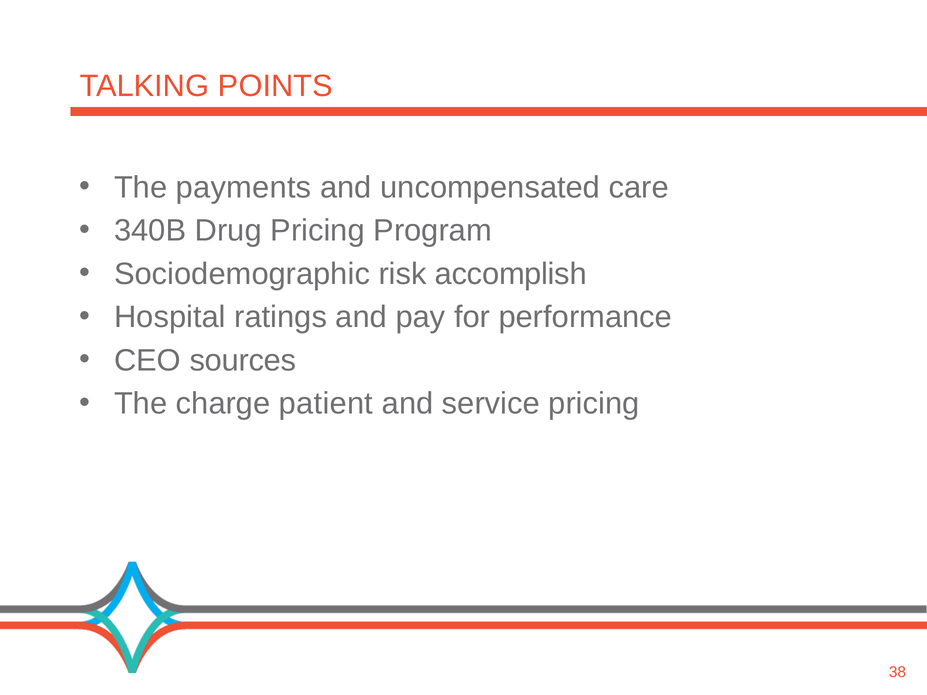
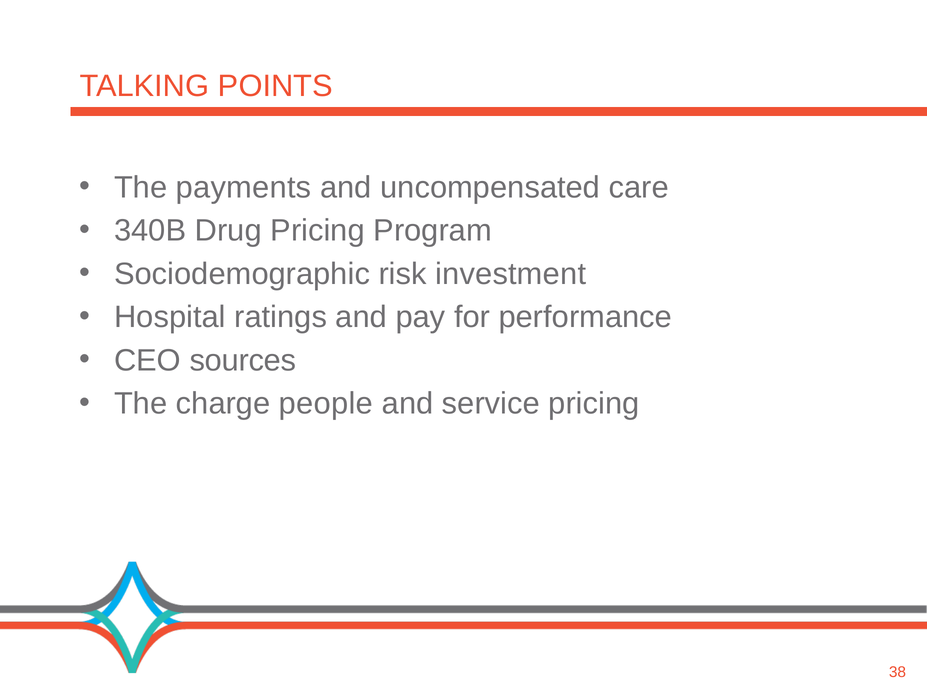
accomplish: accomplish -> investment
patient: patient -> people
